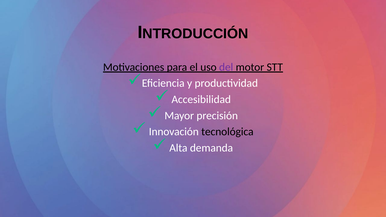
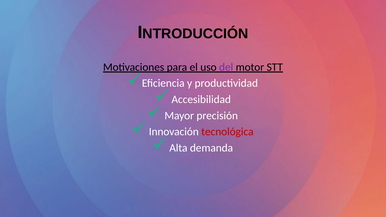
tecnológica colour: black -> red
